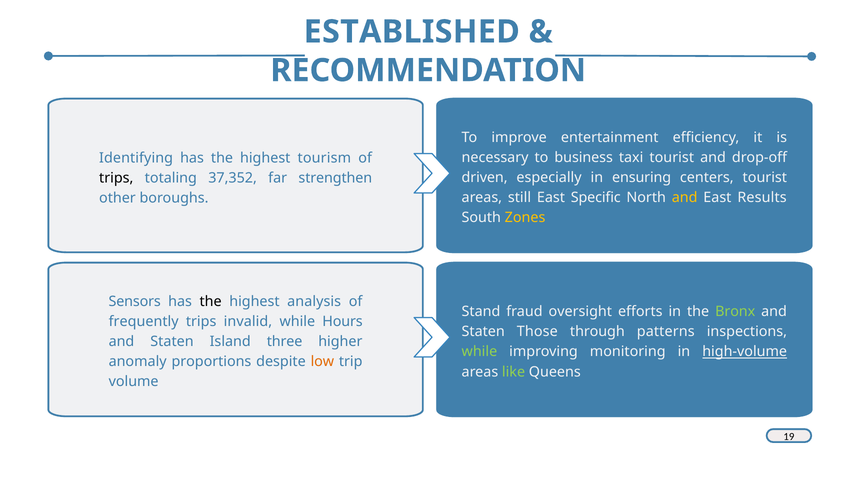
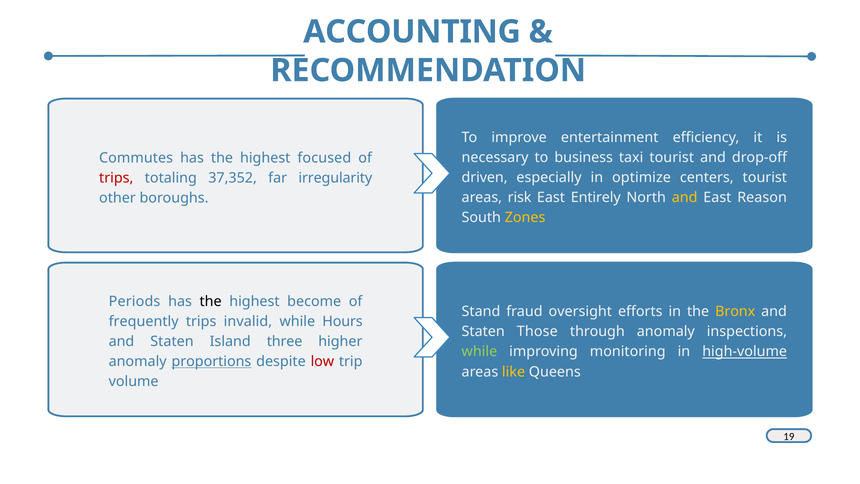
ESTABLISHED: ESTABLISHED -> ACCOUNTING
Identifying: Identifying -> Commutes
tourism: tourism -> focused
ensuring: ensuring -> optimize
trips at (116, 178) colour: black -> red
strengthen: strengthen -> irregularity
still: still -> risk
Specific: Specific -> Entirely
Results: Results -> Reason
Sensors: Sensors -> Periods
analysis: analysis -> become
Bronx colour: light green -> yellow
through patterns: patterns -> anomaly
proportions underline: none -> present
low colour: orange -> red
like colour: light green -> yellow
